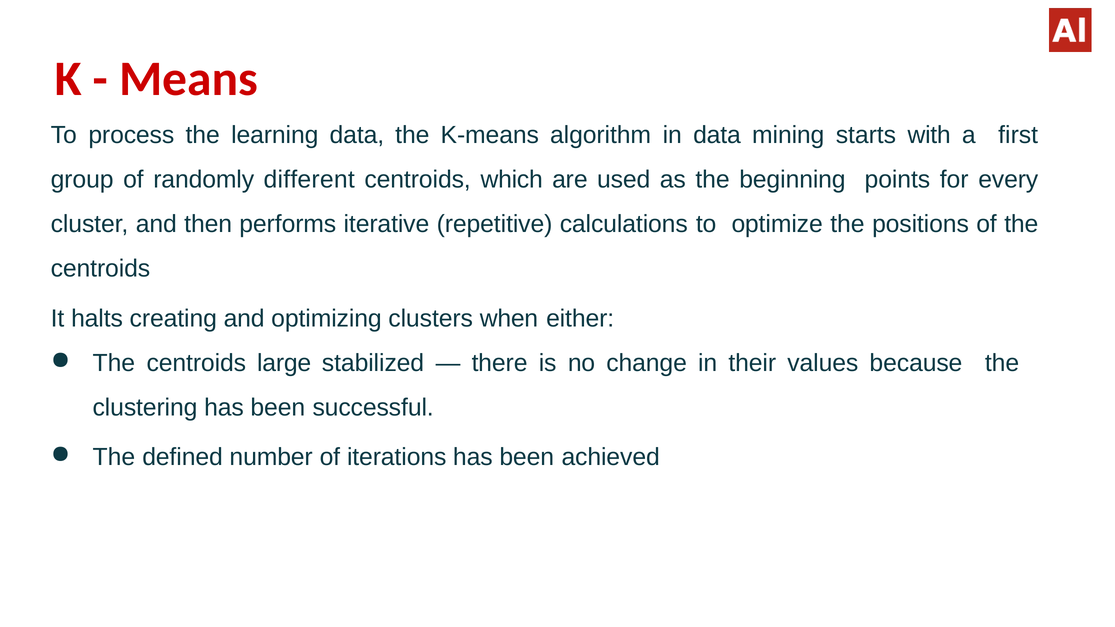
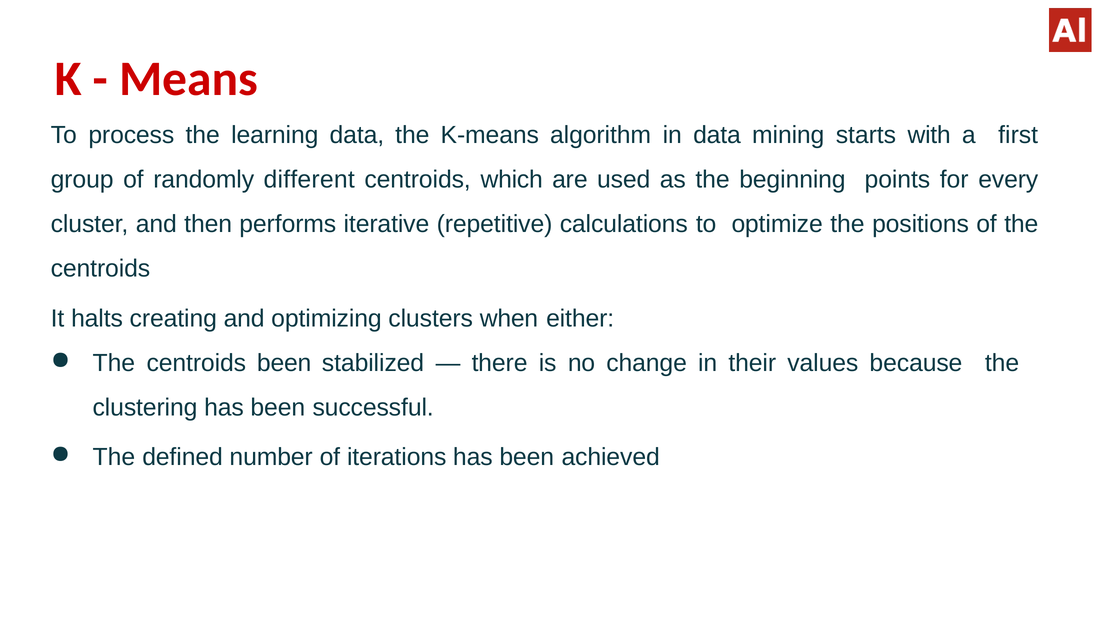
centroids large: large -> been
